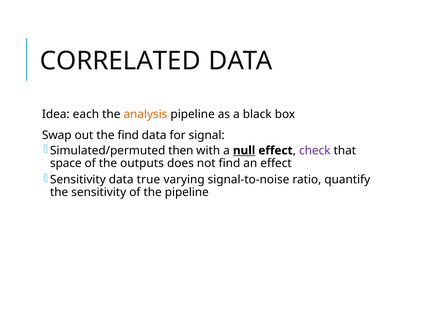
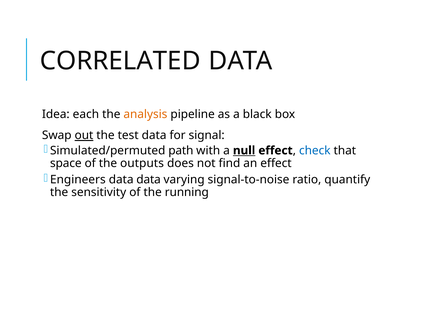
out underline: none -> present
the find: find -> test
then: then -> path
check colour: purple -> blue
Sensitivity at (78, 180): Sensitivity -> Engineers
data true: true -> data
the pipeline: pipeline -> running
